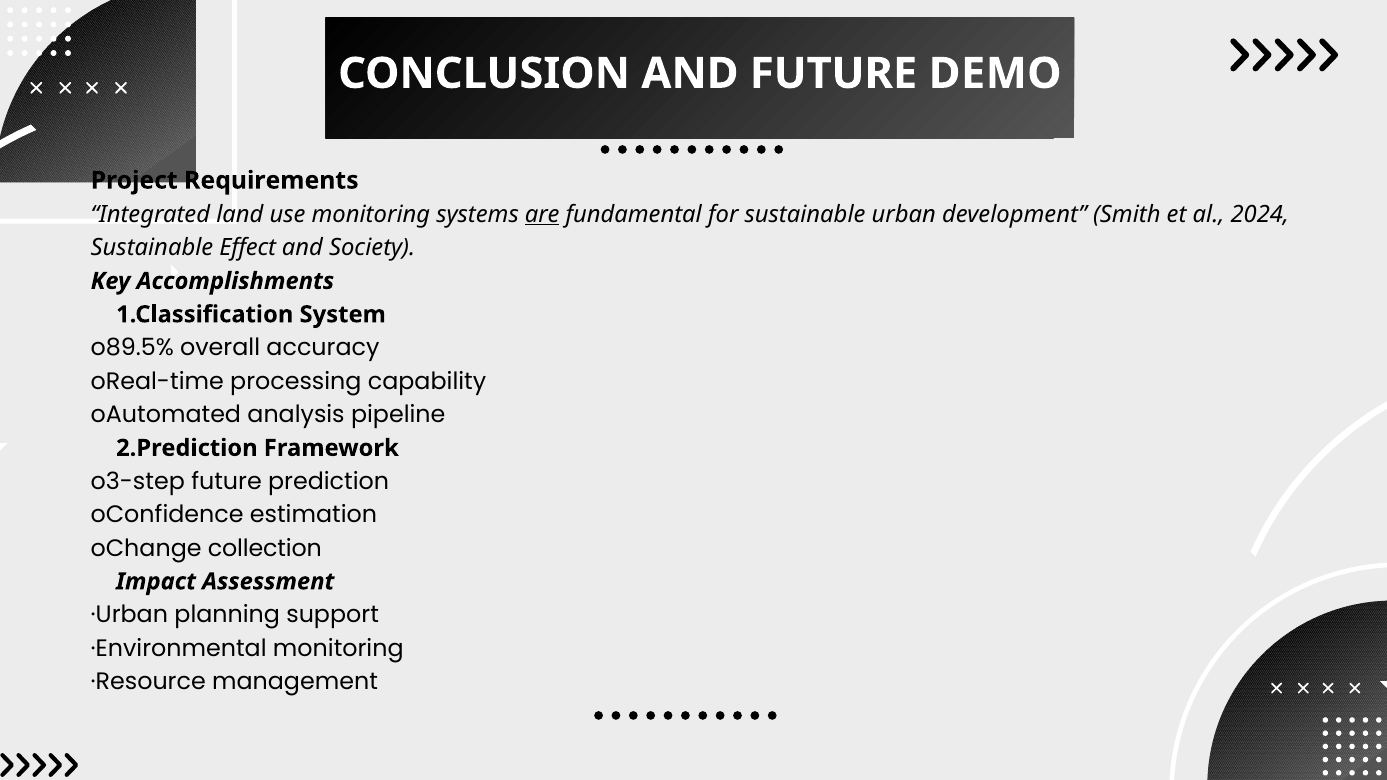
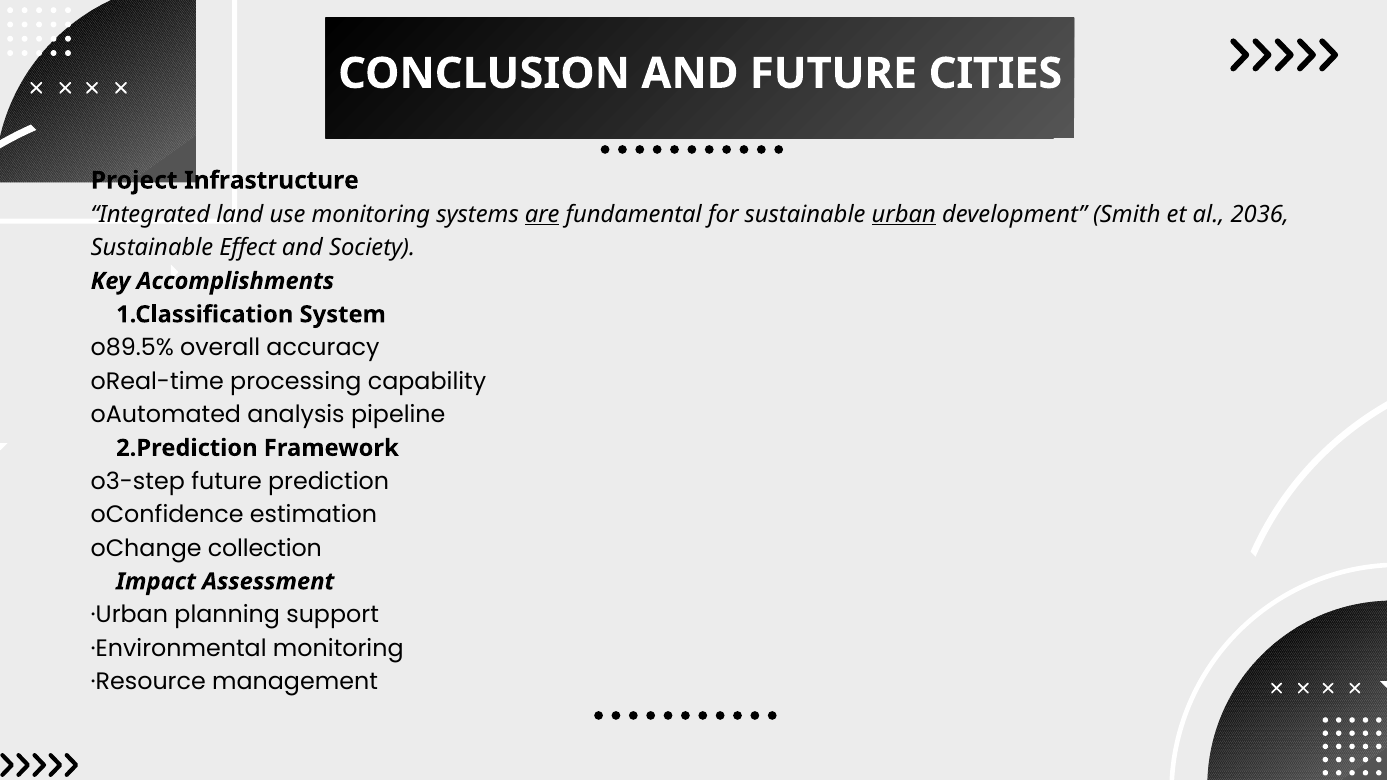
DEMO: DEMO -> CITIES
Requirements: Requirements -> Infrastructure
urban underline: none -> present
2024: 2024 -> 2036
